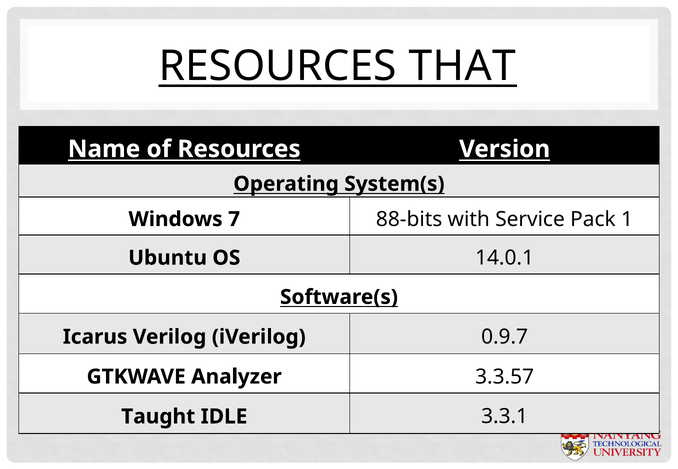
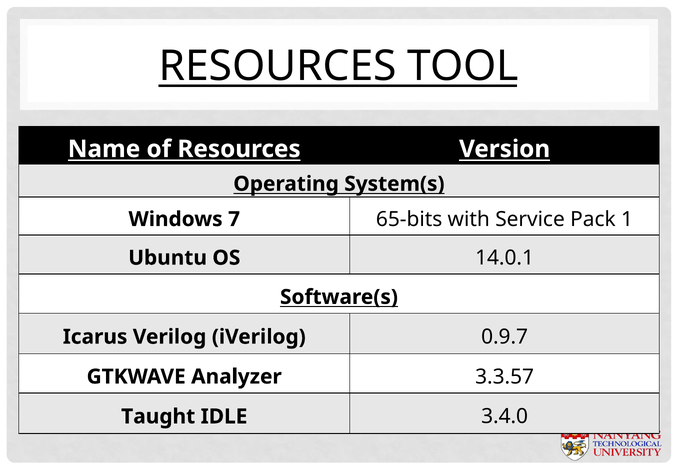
THAT: THAT -> TOOL
88-bits: 88-bits -> 65-bits
3.3.1: 3.3.1 -> 3.4.0
